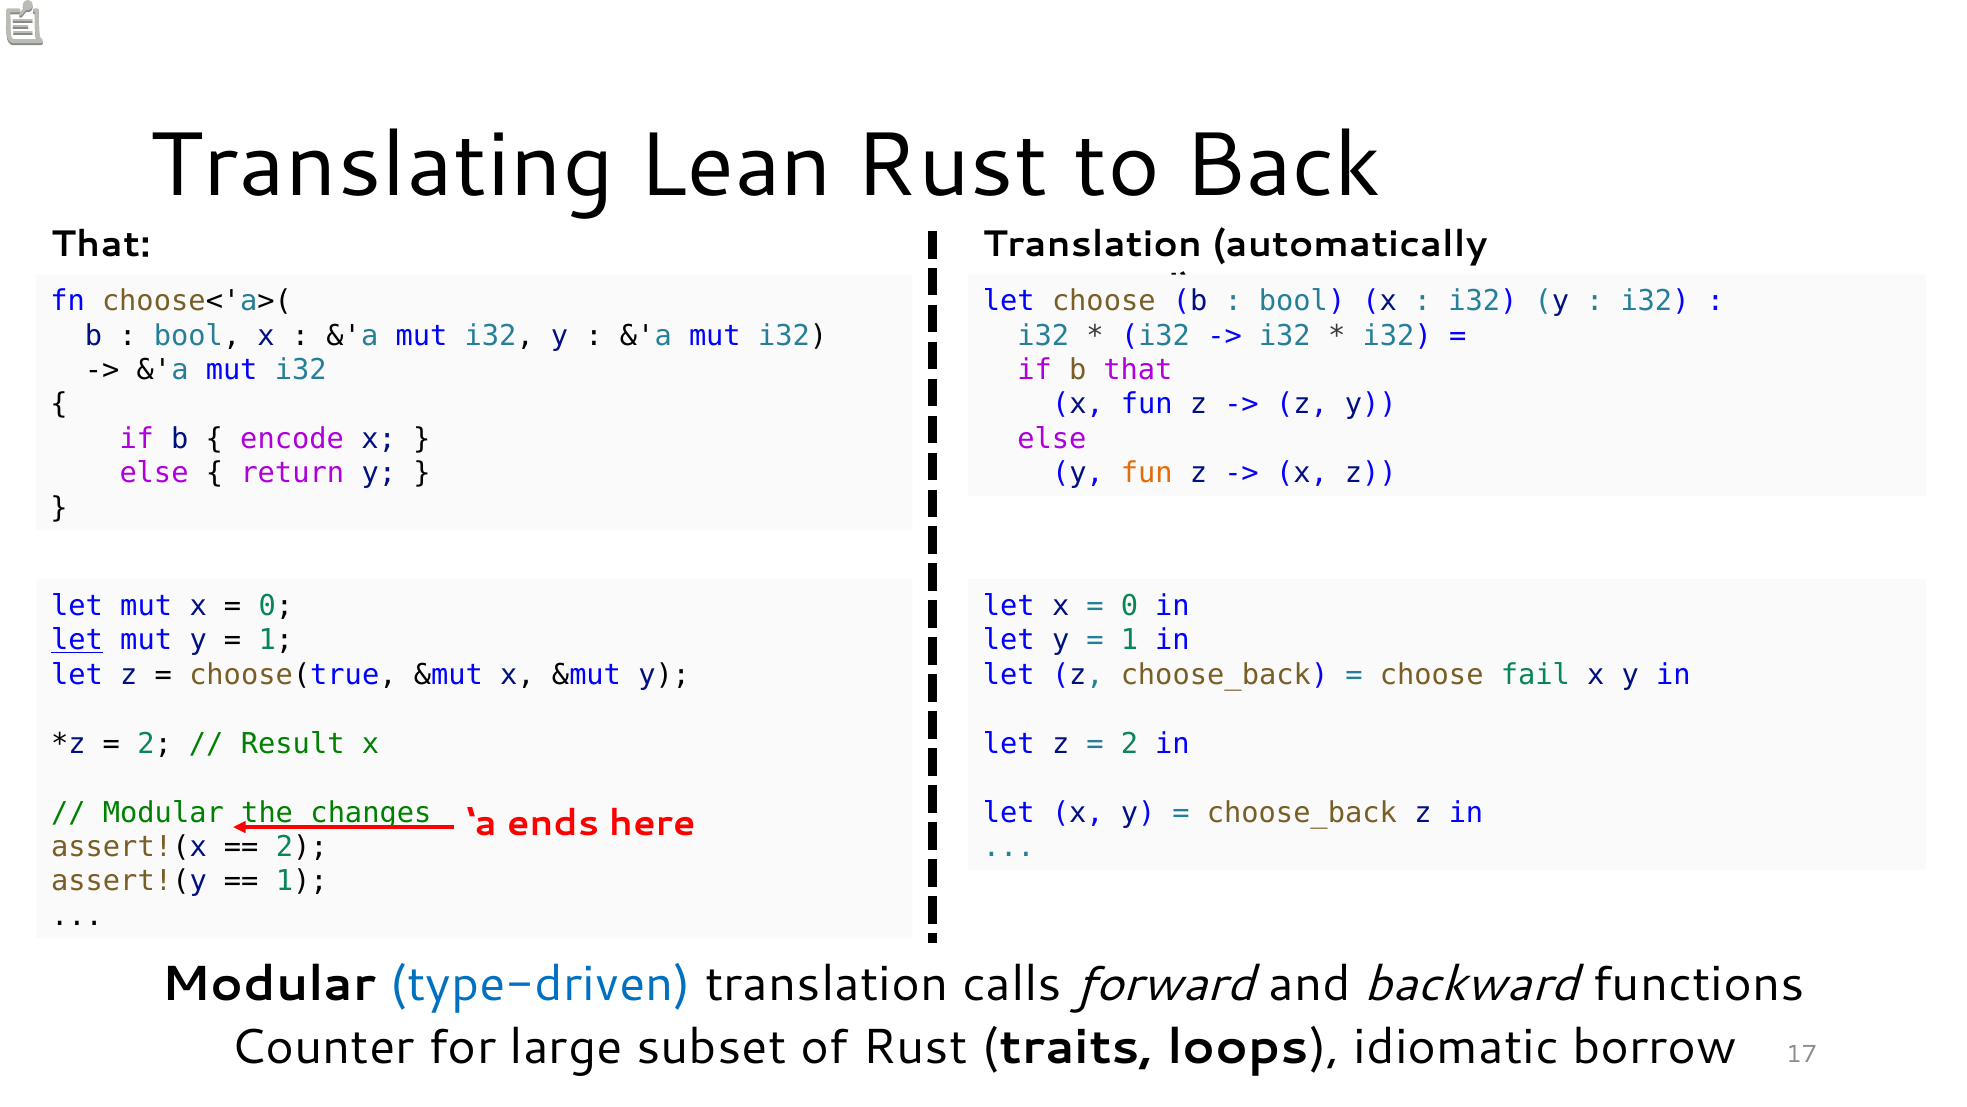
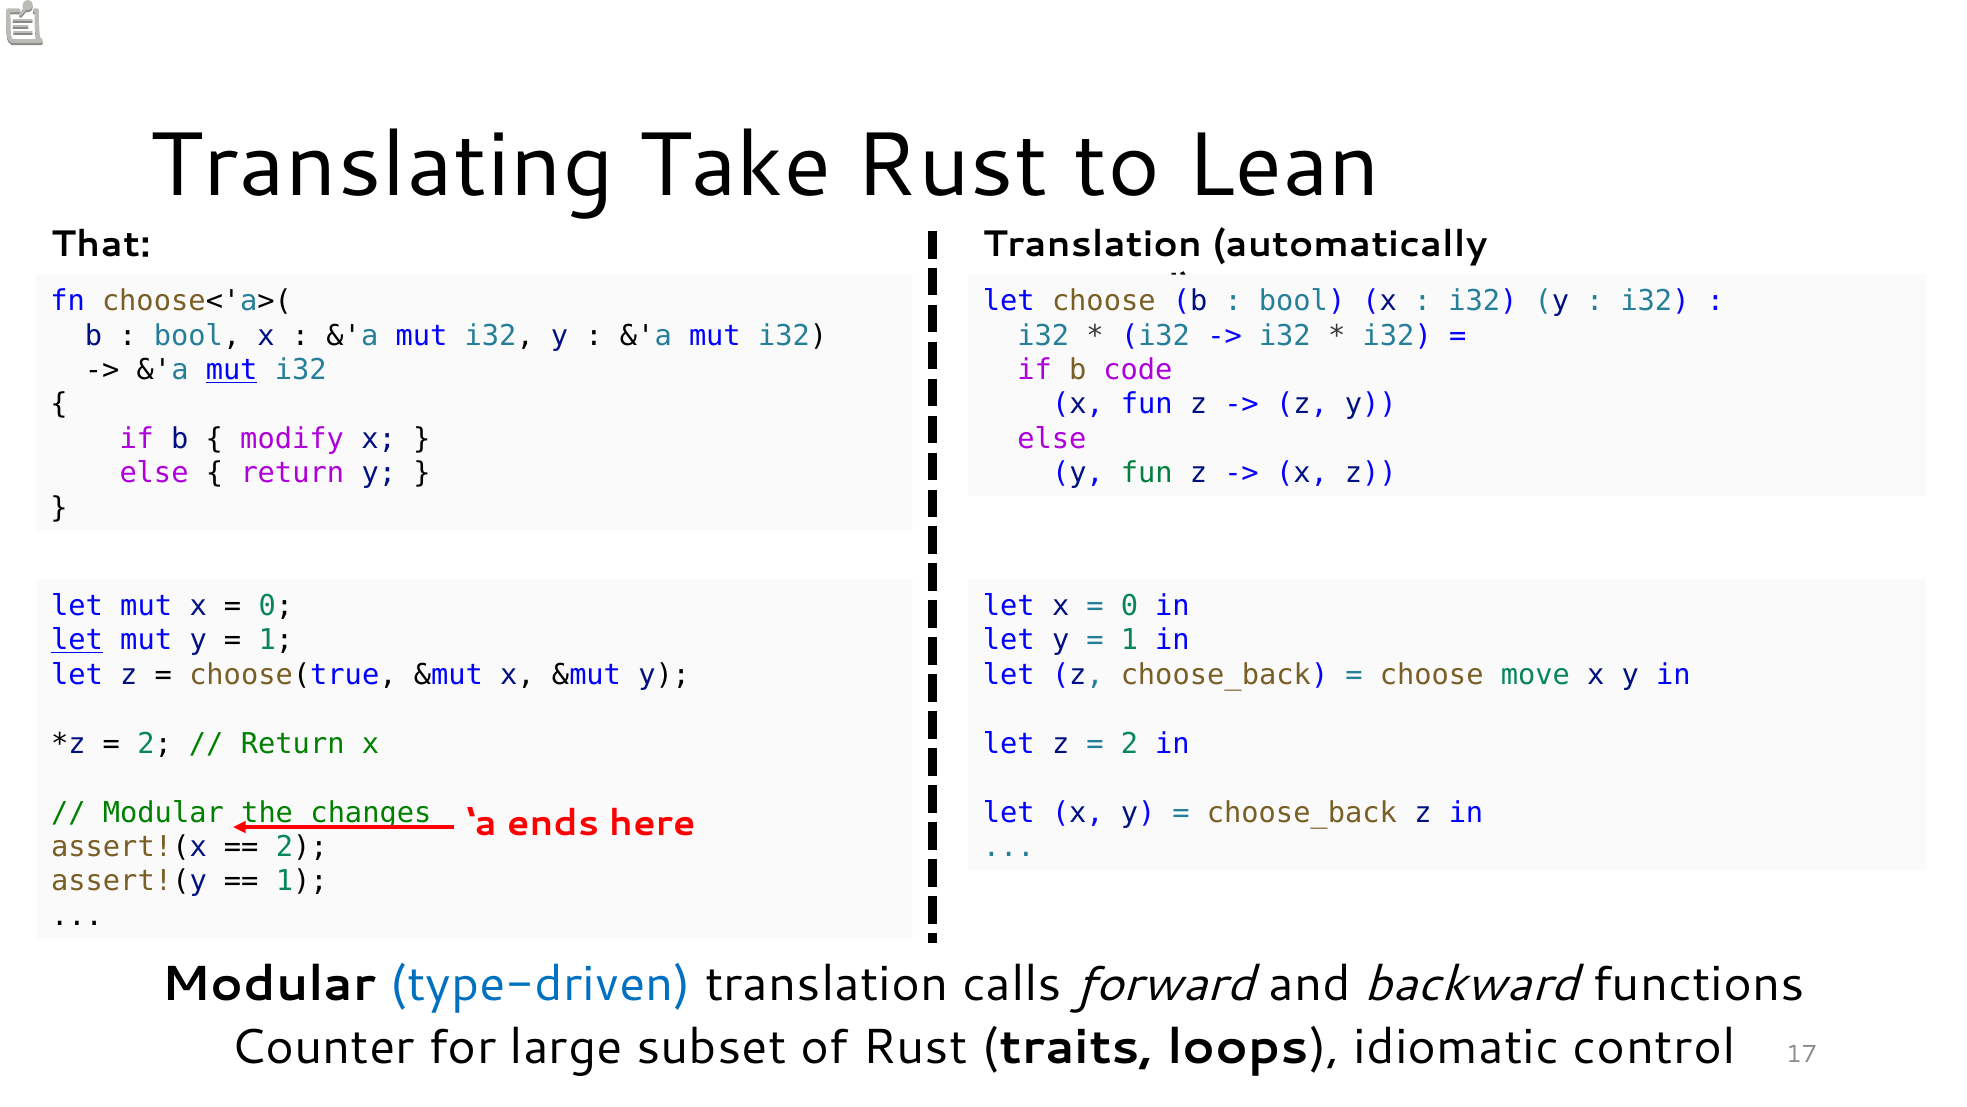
Lean: Lean -> Take
Back: Back -> Lean
mut at (232, 370) underline: none -> present
b that: that -> code
encode: encode -> modify
fun at (1147, 473) colour: orange -> green
fail: fail -> move
Result at (293, 743): Result -> Return
borrow: borrow -> control
